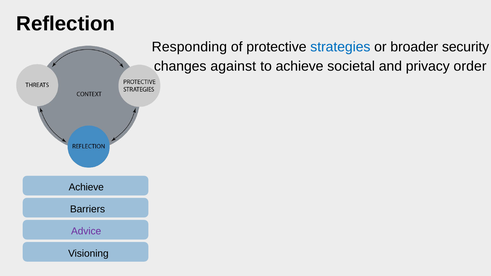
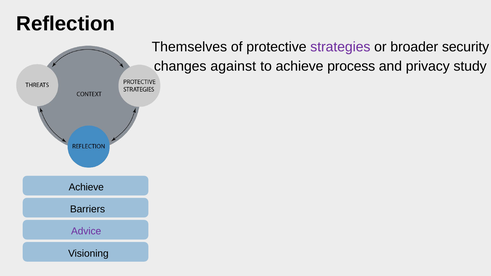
Responding: Responding -> Themselves
strategies colour: blue -> purple
societal: societal -> process
order: order -> study
